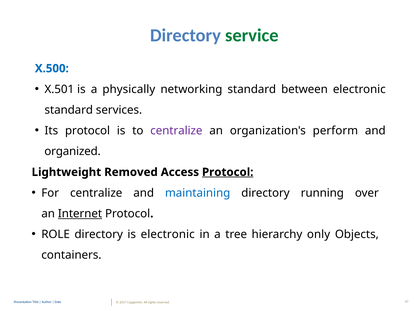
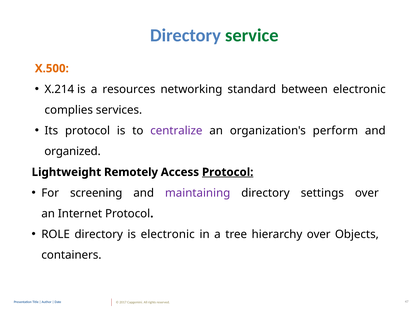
X.500 colour: blue -> orange
X.501: X.501 -> X.214
physically: physically -> resources
standard at (69, 110): standard -> complies
Removed: Removed -> Remotely
For centralize: centralize -> screening
maintaining colour: blue -> purple
running: running -> settings
Internet underline: present -> none
hierarchy only: only -> over
